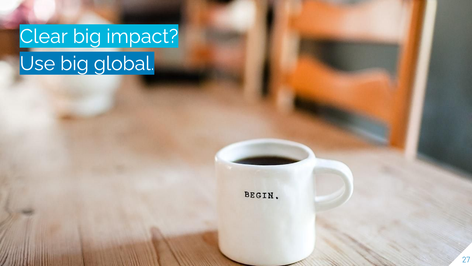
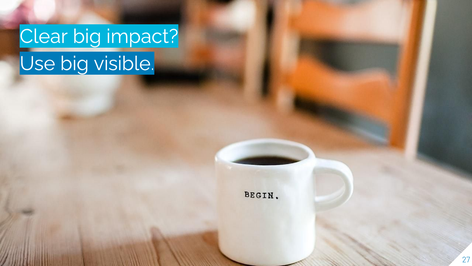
global: global -> visible
